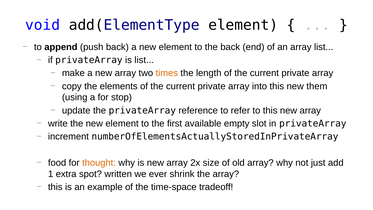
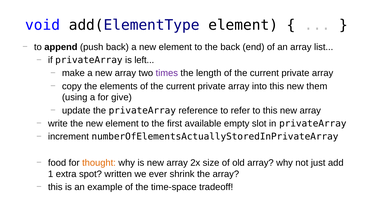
is list: list -> left
times colour: orange -> purple
stop: stop -> give
